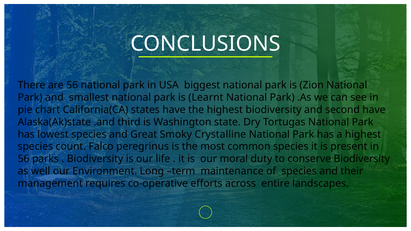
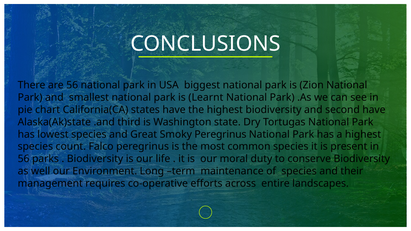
Smoky Crystalline: Crystalline -> Peregrinus
